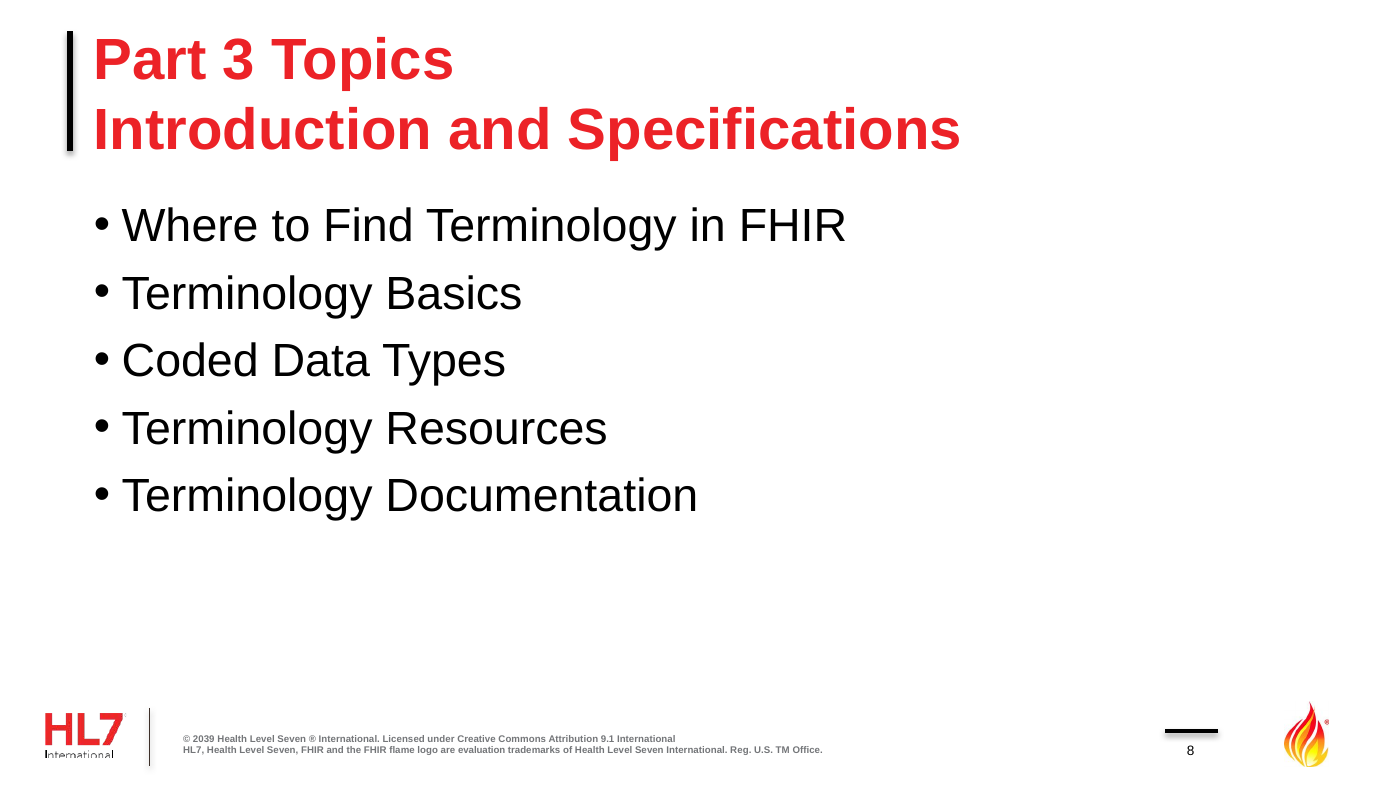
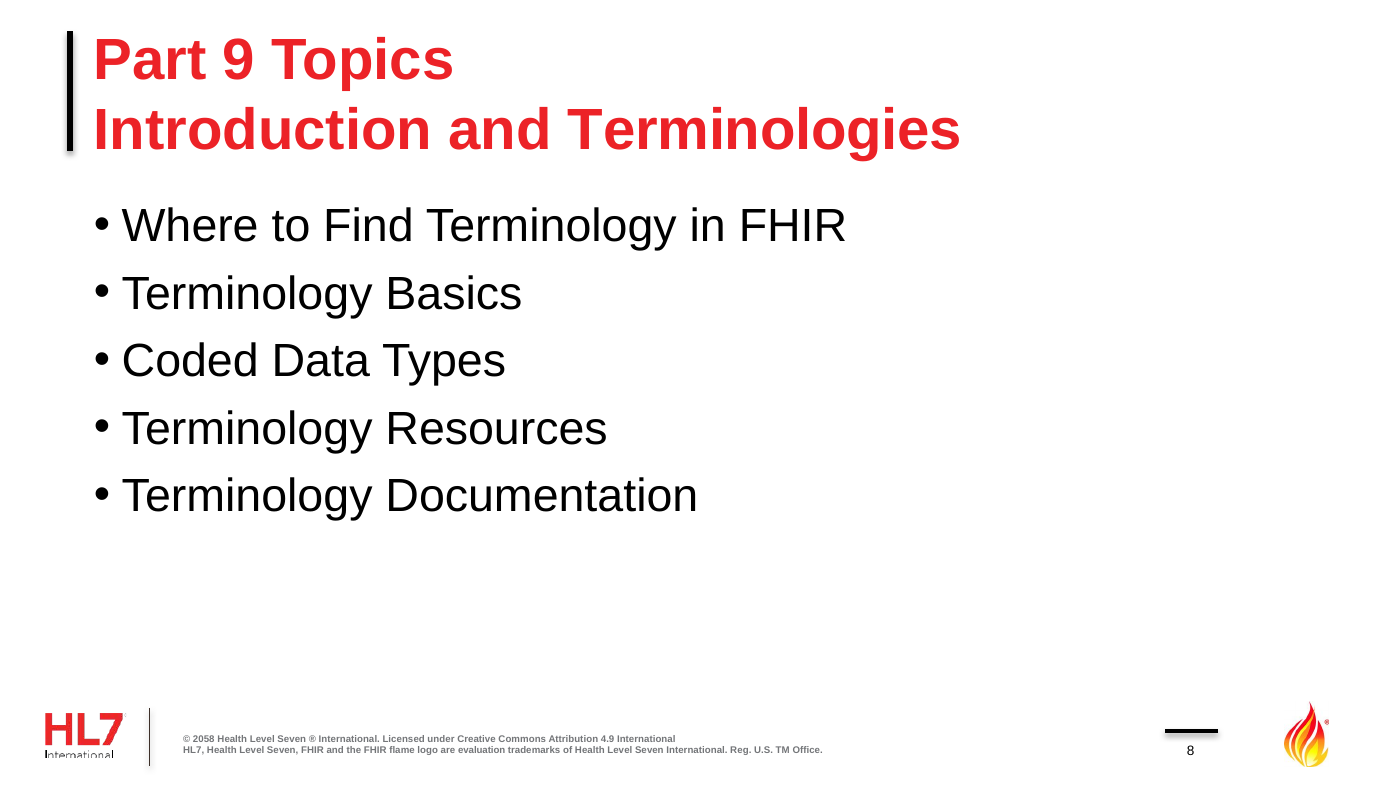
3: 3 -> 9
Specifications: Specifications -> Terminologies
2039: 2039 -> 2058
9.1: 9.1 -> 4.9
